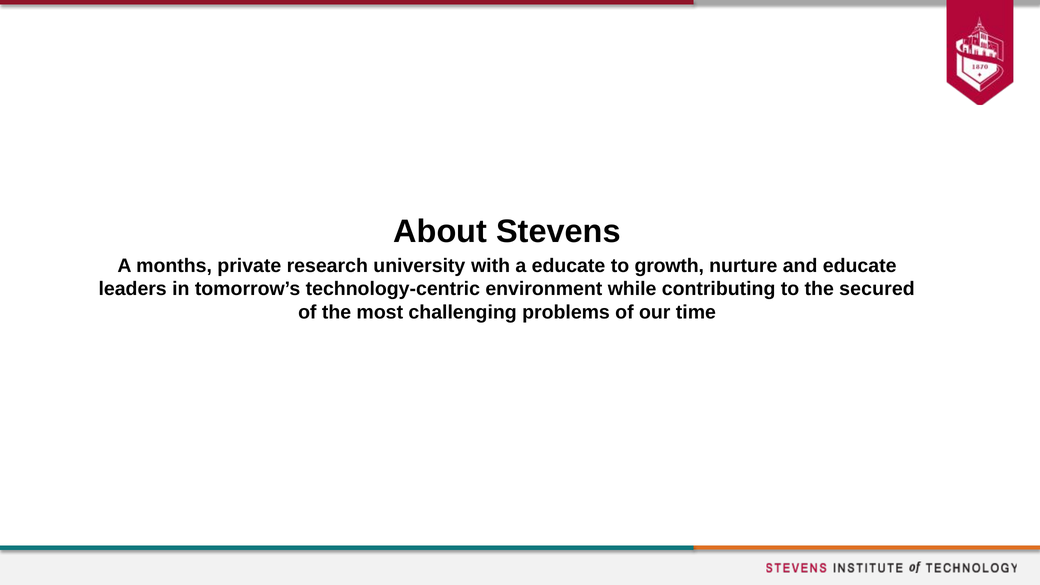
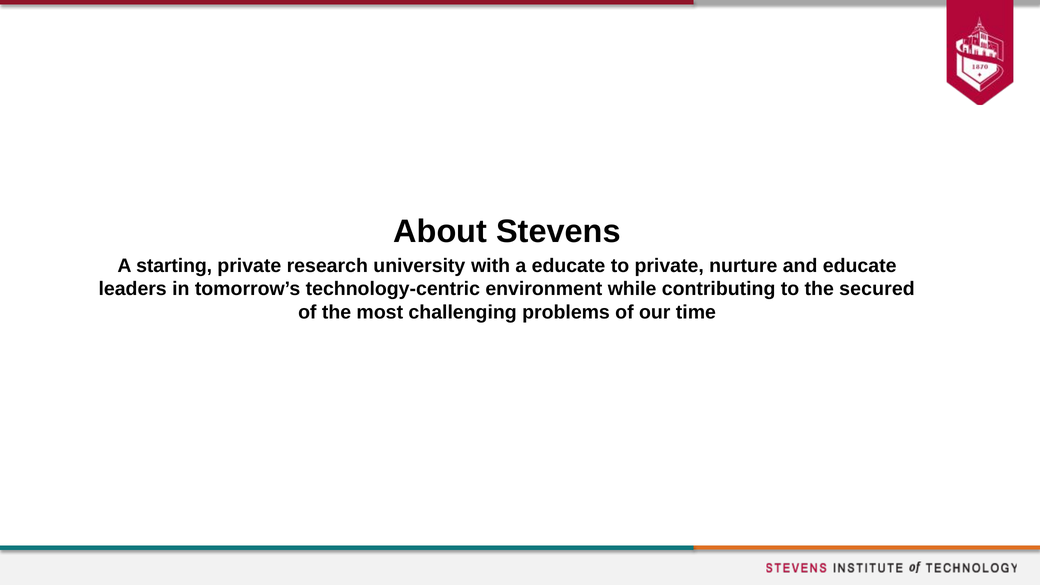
months: months -> starting
to growth: growth -> private
